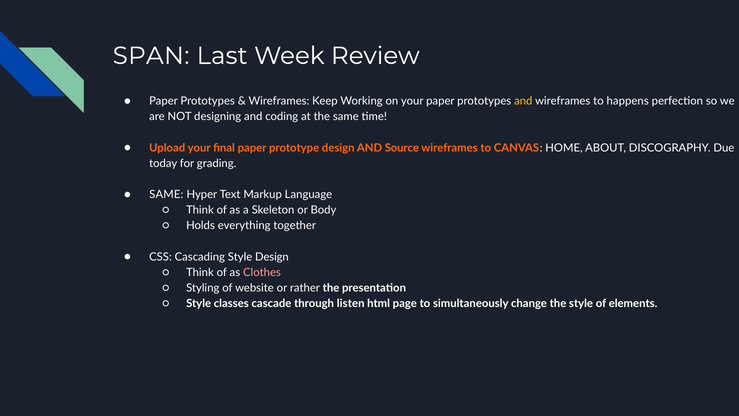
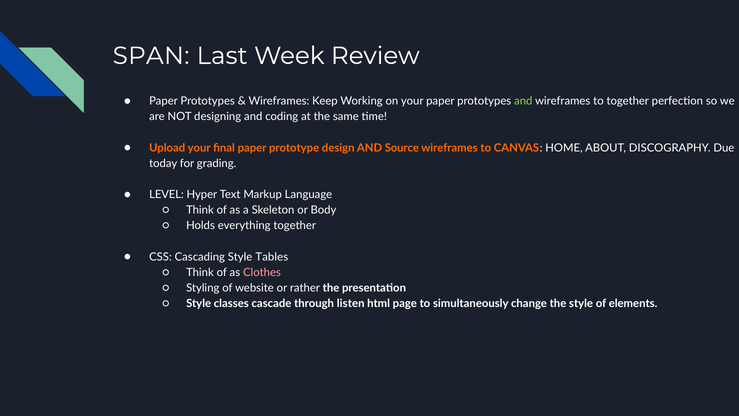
and at (523, 101) colour: yellow -> light green
to happens: happens -> together
SAME at (166, 194): SAME -> LEVEL
Style Design: Design -> Tables
